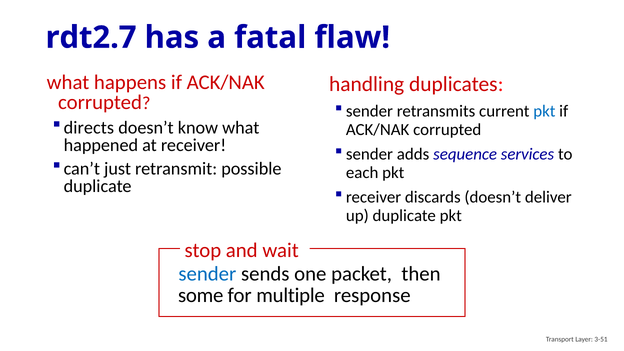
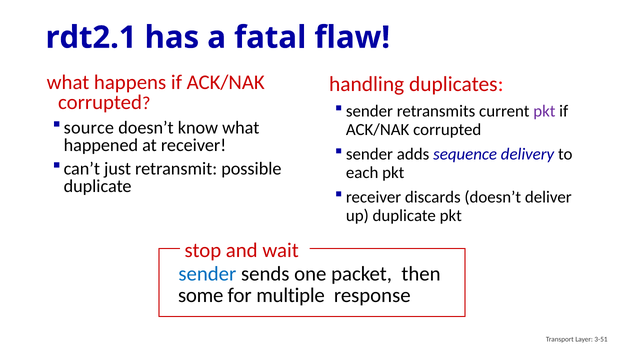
rdt2.7: rdt2.7 -> rdt2.1
pkt at (544, 111) colour: blue -> purple
directs: directs -> source
services: services -> delivery
